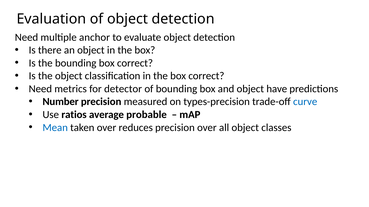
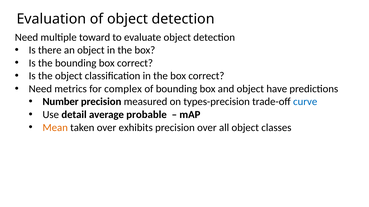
anchor: anchor -> toward
detector: detector -> complex
ratios: ratios -> detail
Mean colour: blue -> orange
reduces: reduces -> exhibits
